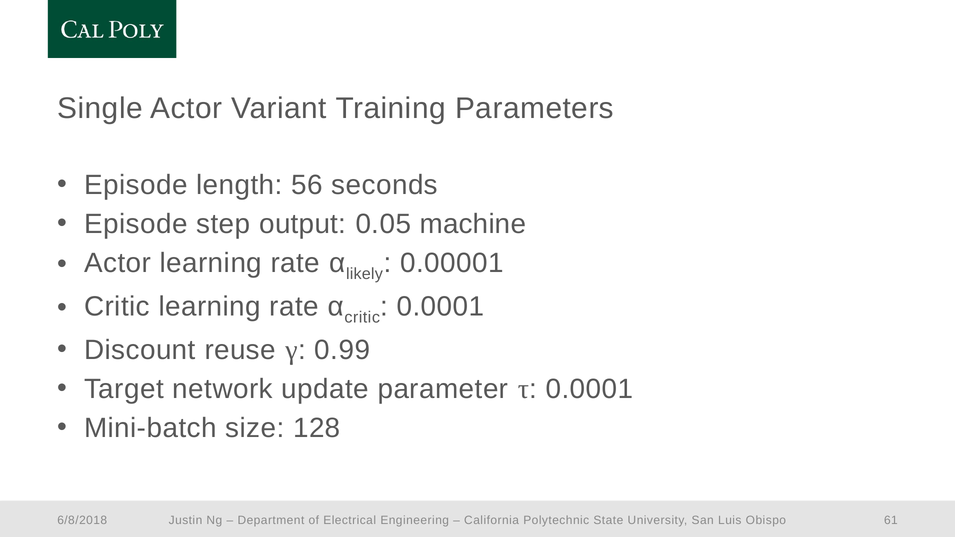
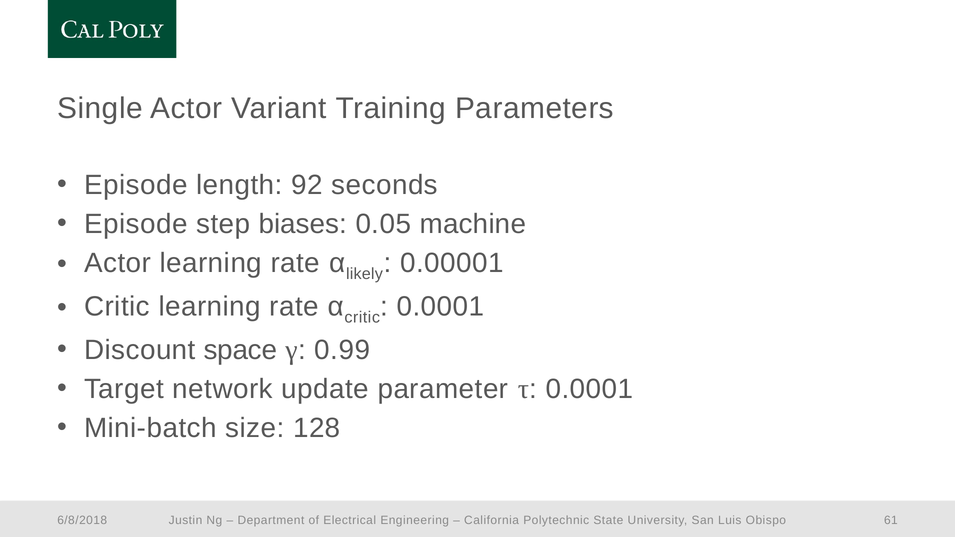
56: 56 -> 92
output: output -> biases
reuse: reuse -> space
